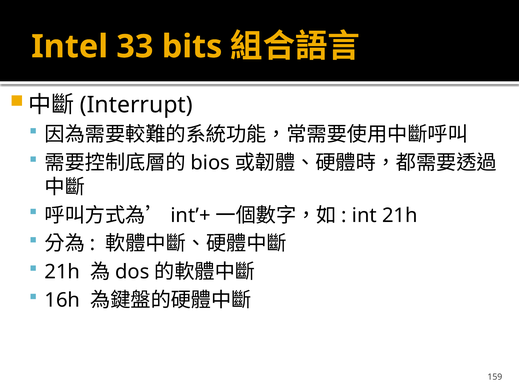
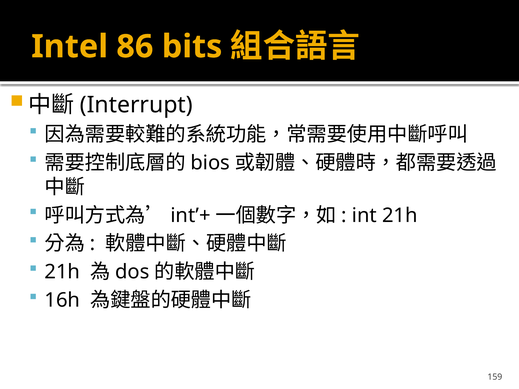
33: 33 -> 86
